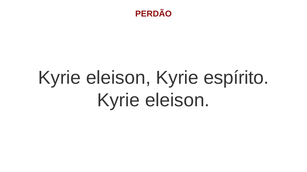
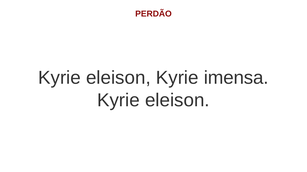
espírito: espírito -> imensa
